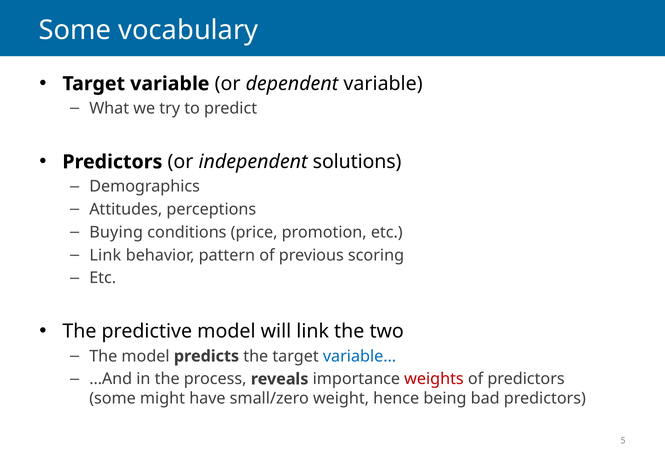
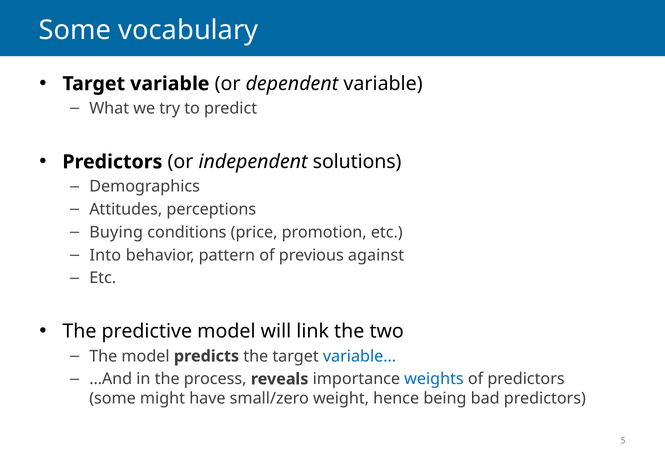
Link at (105, 255): Link -> Into
scoring: scoring -> against
weights colour: red -> blue
